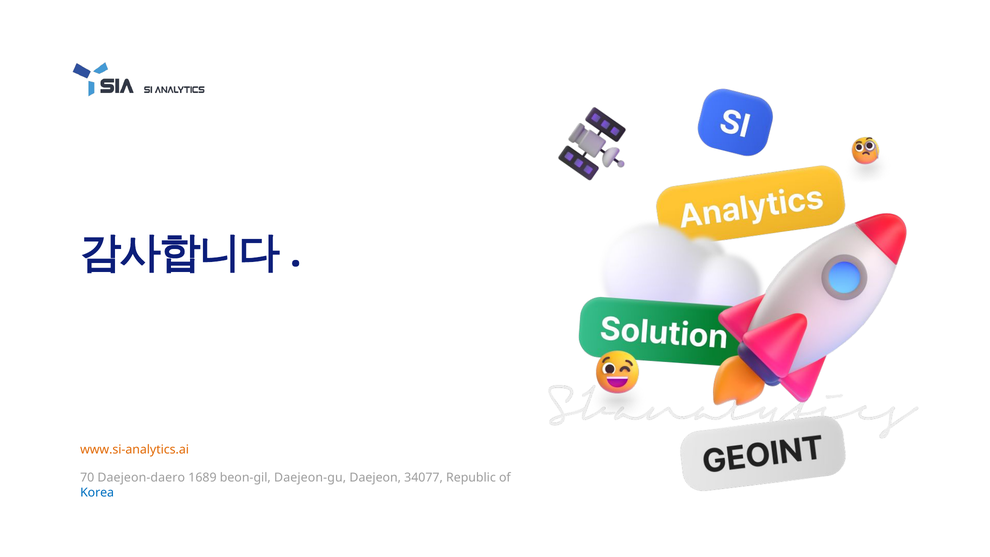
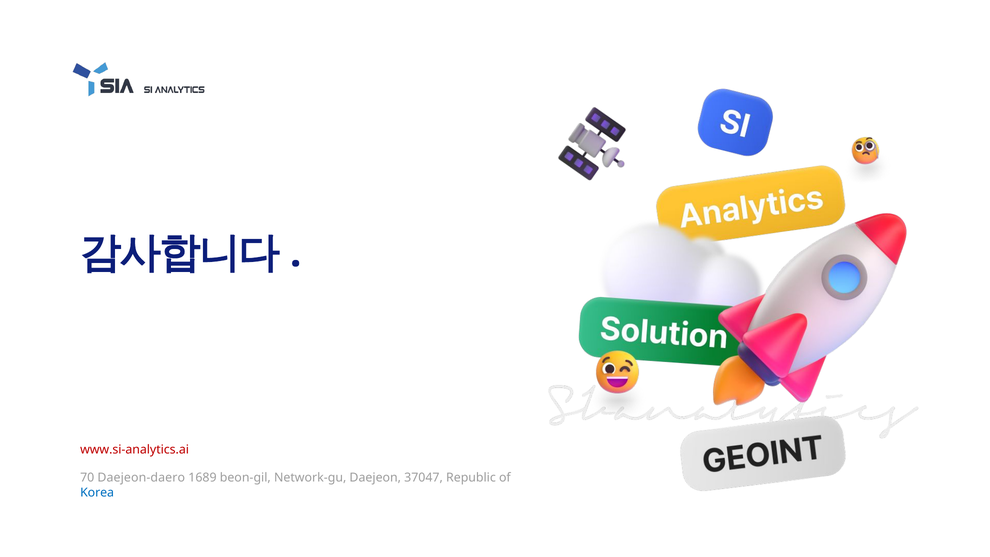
www.si-analytics.ai colour: orange -> red
Daejeon-gu: Daejeon-gu -> Network-gu
34077: 34077 -> 37047
